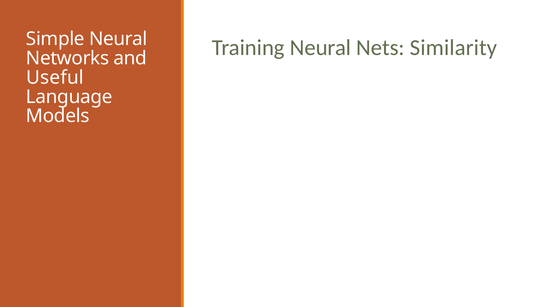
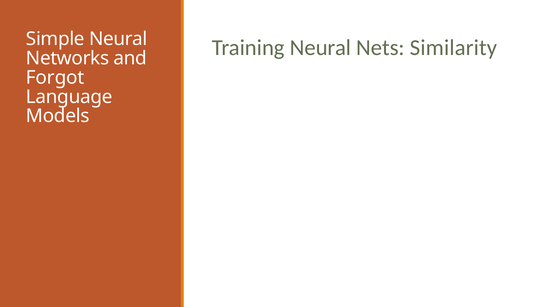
Useful: Useful -> Forgot
